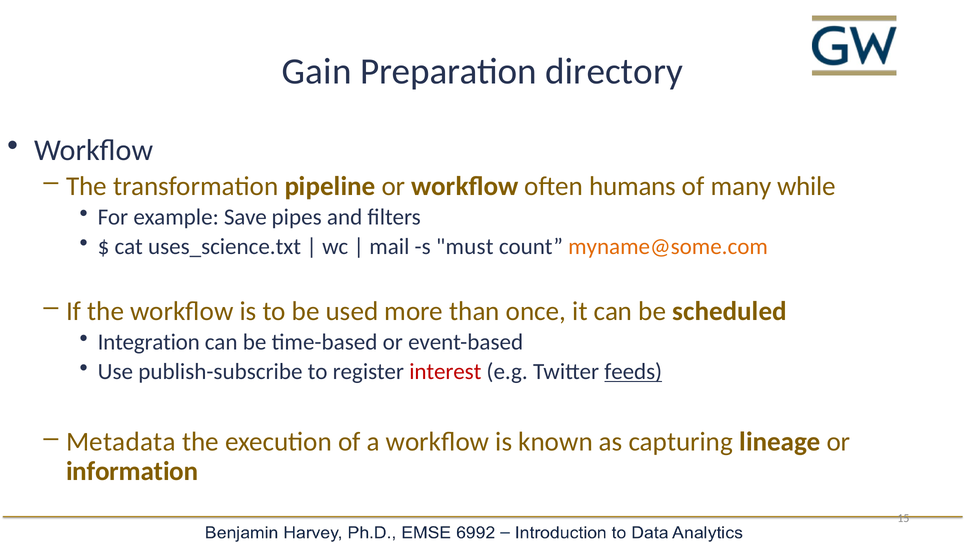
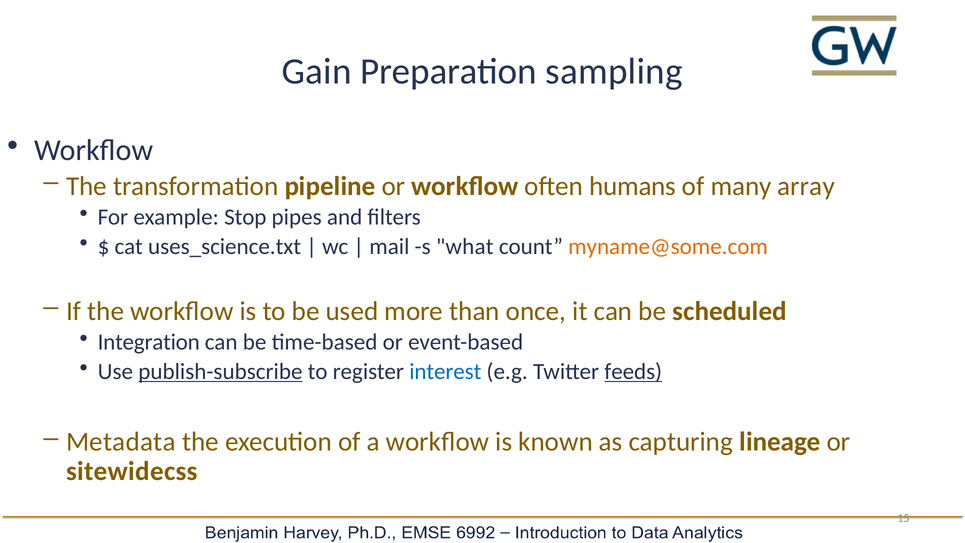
directory: directory -> sampling
while: while -> array
Save: Save -> Stop
must: must -> what
publish-subscribe underline: none -> present
interest colour: red -> blue
information: information -> sitewidecss
